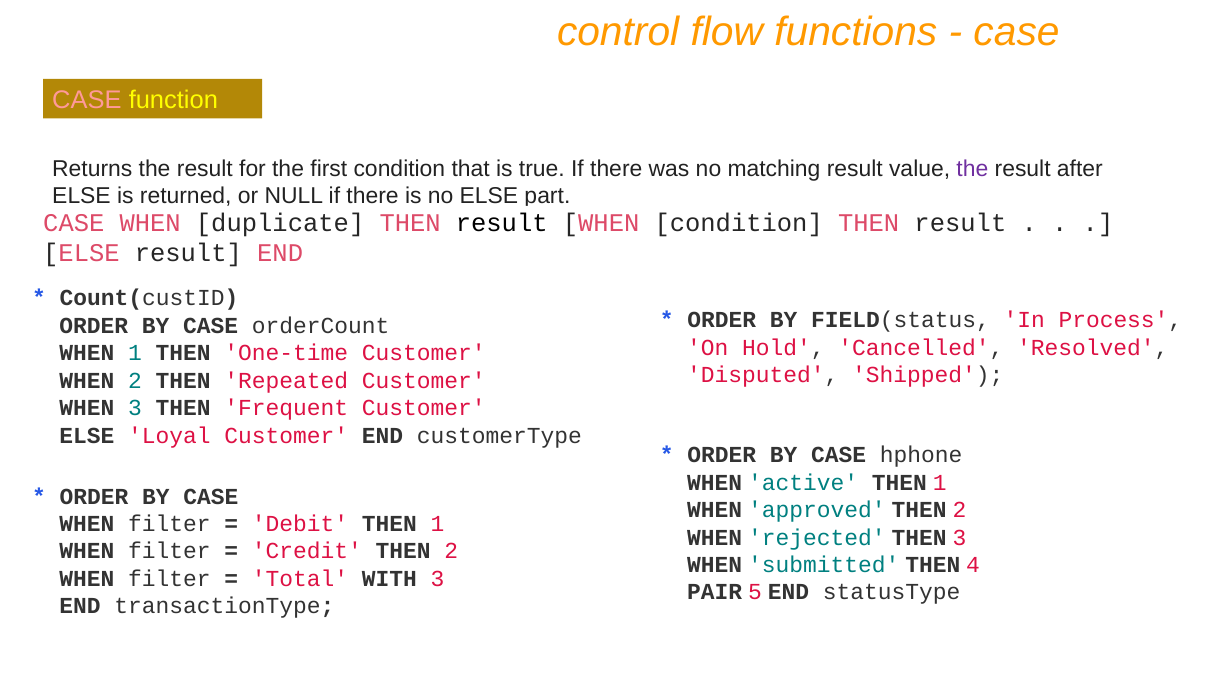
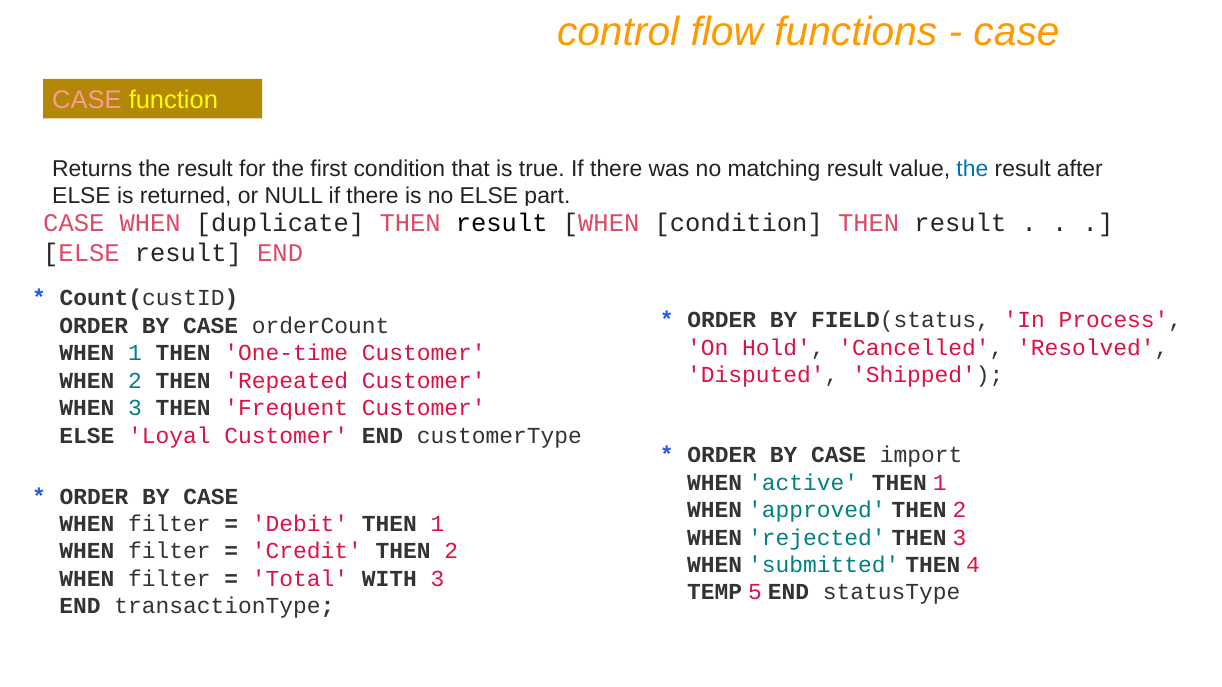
the at (972, 169) colour: purple -> blue
hphone: hphone -> import
PAIR: PAIR -> TEMP
